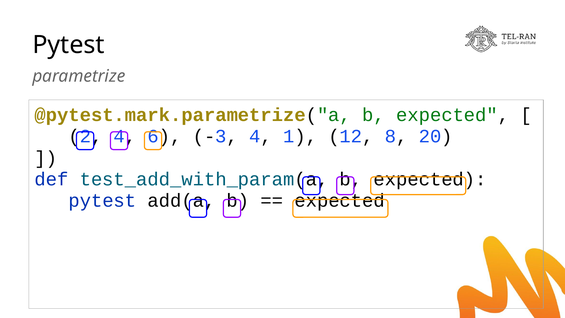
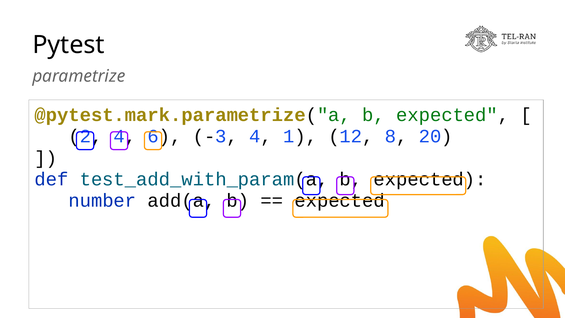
pytest at (102, 200): pytest -> number
